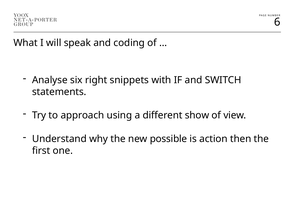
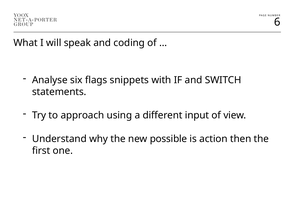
right: right -> flags
show: show -> input
